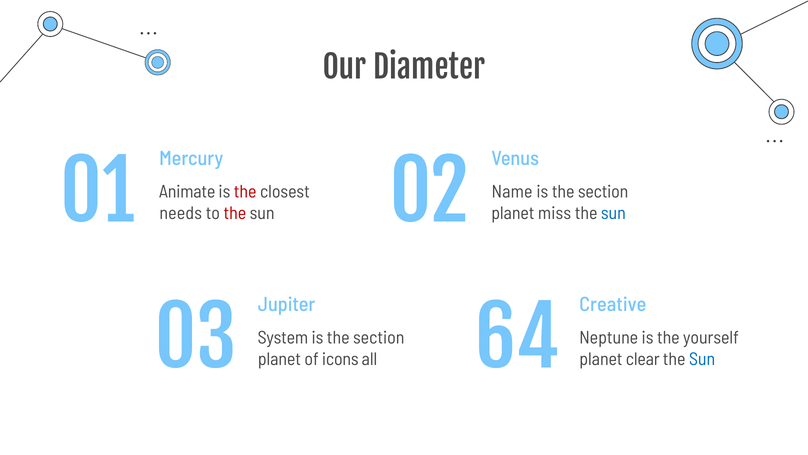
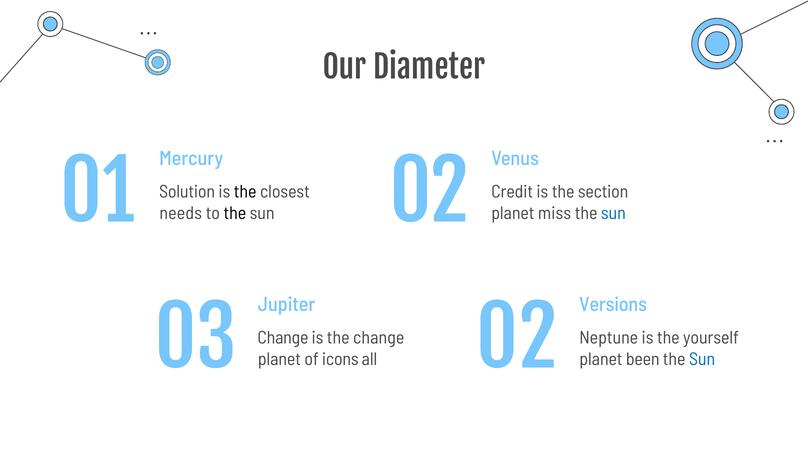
Animate: Animate -> Solution
the at (245, 191) colour: red -> black
Name: Name -> Credit
the at (235, 213) colour: red -> black
Creative: Creative -> Versions
03 64: 64 -> 02
System at (283, 338): System -> Change
section at (379, 338): section -> change
clear: clear -> been
